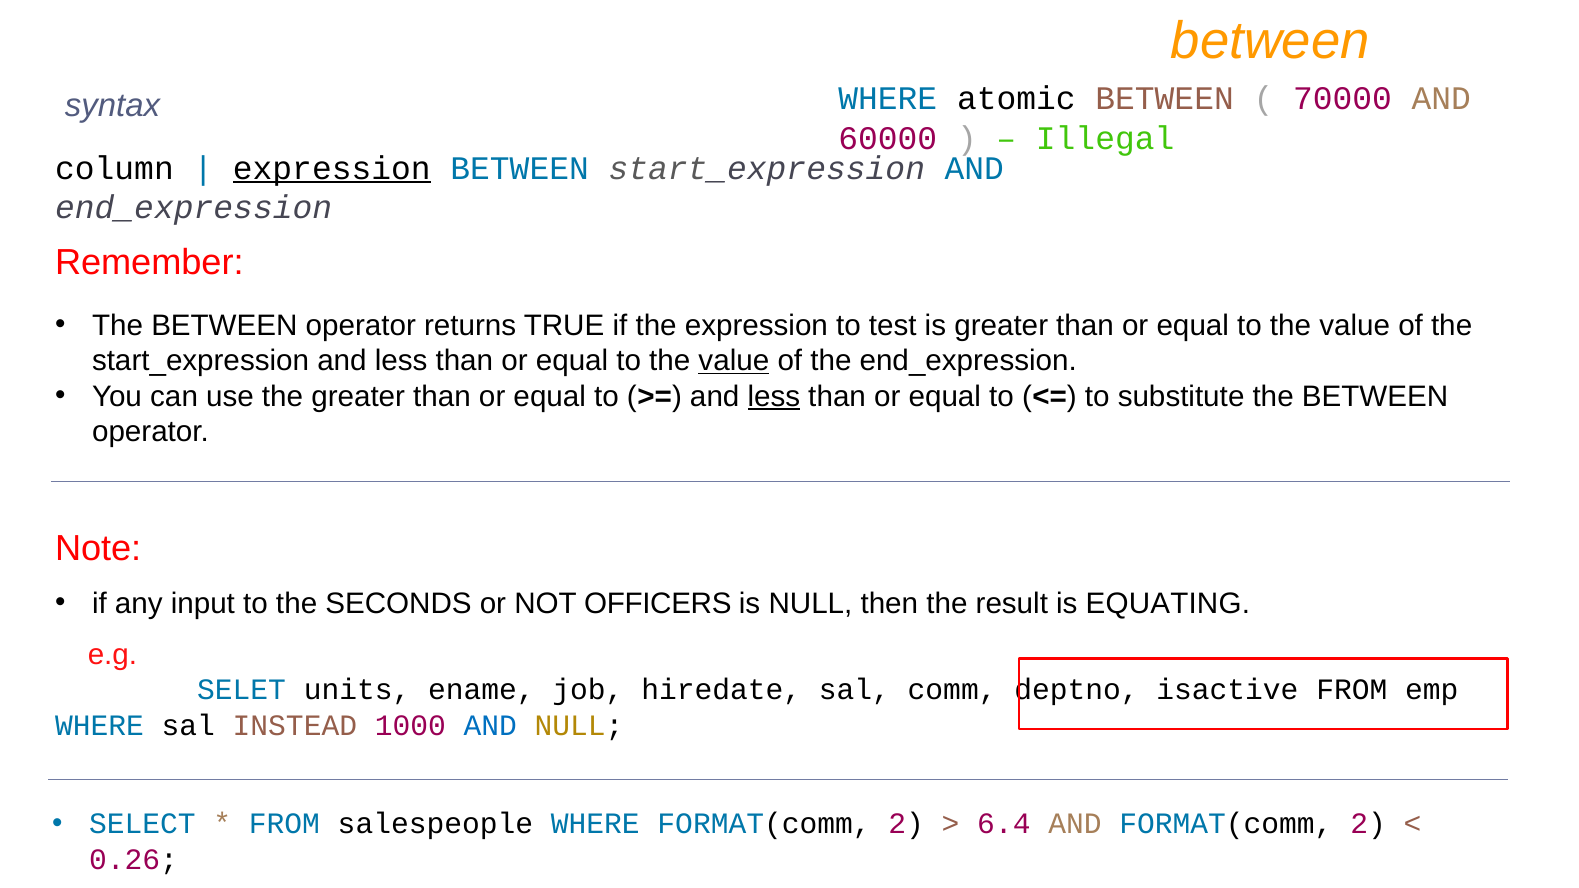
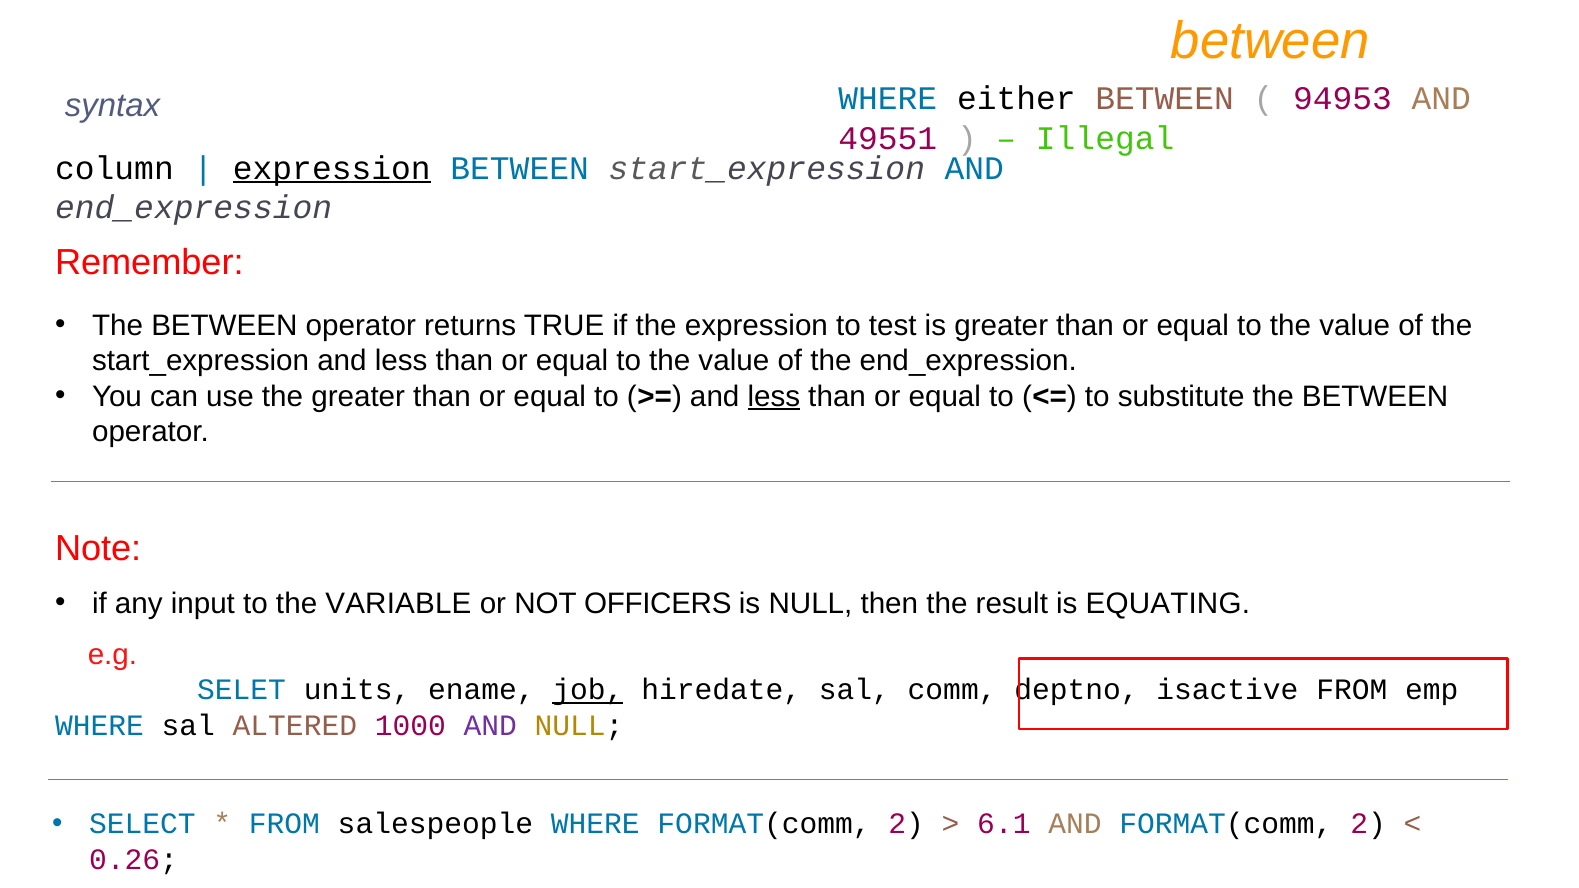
atomic: atomic -> either
70000: 70000 -> 94953
60000: 60000 -> 49551
value at (734, 361) underline: present -> none
SECONDS: SECONDS -> VARIABLE
job underline: none -> present
INSTEAD: INSTEAD -> ALTERED
AND at (490, 726) colour: blue -> purple
6.4: 6.4 -> 6.1
